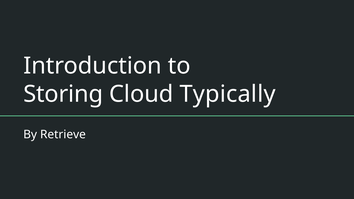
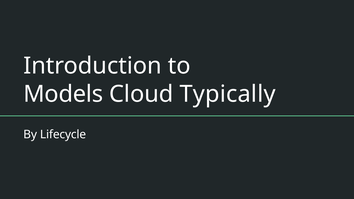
Storing: Storing -> Models
Retrieve: Retrieve -> Lifecycle
